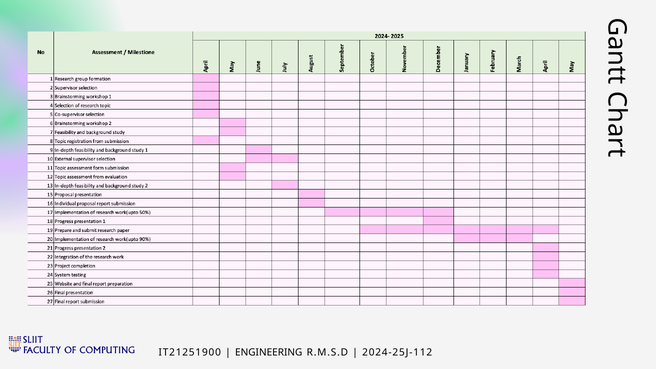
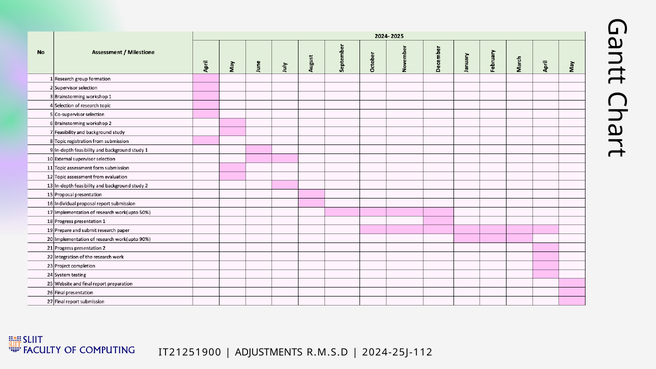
ENGINEERING: ENGINEERING -> ADJUSTMENTS
